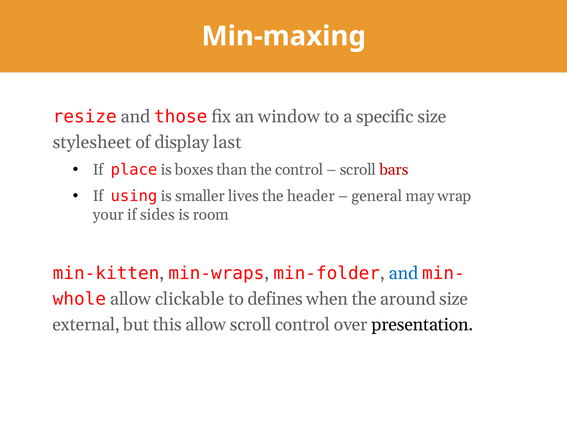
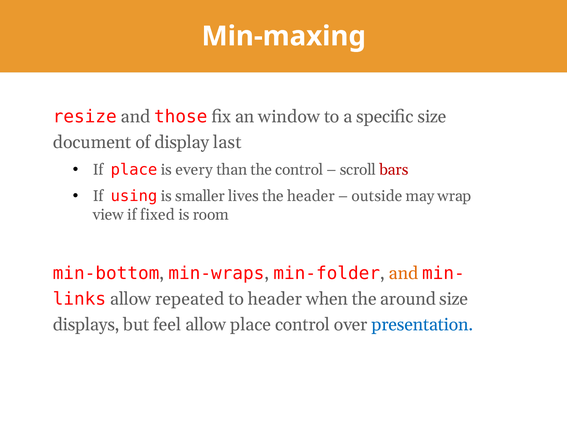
stylesheet: stylesheet -> document
boxes: boxes -> every
general: general -> outside
your: your -> view
sides: sides -> fixed
min-kitten: min-kitten -> min-bottom
and at (404, 273) colour: blue -> orange
whole: whole -> links
clickable: clickable -> repeated
to defines: defines -> header
external: external -> displays
this: this -> feel
allow scroll: scroll -> place
presentation colour: black -> blue
